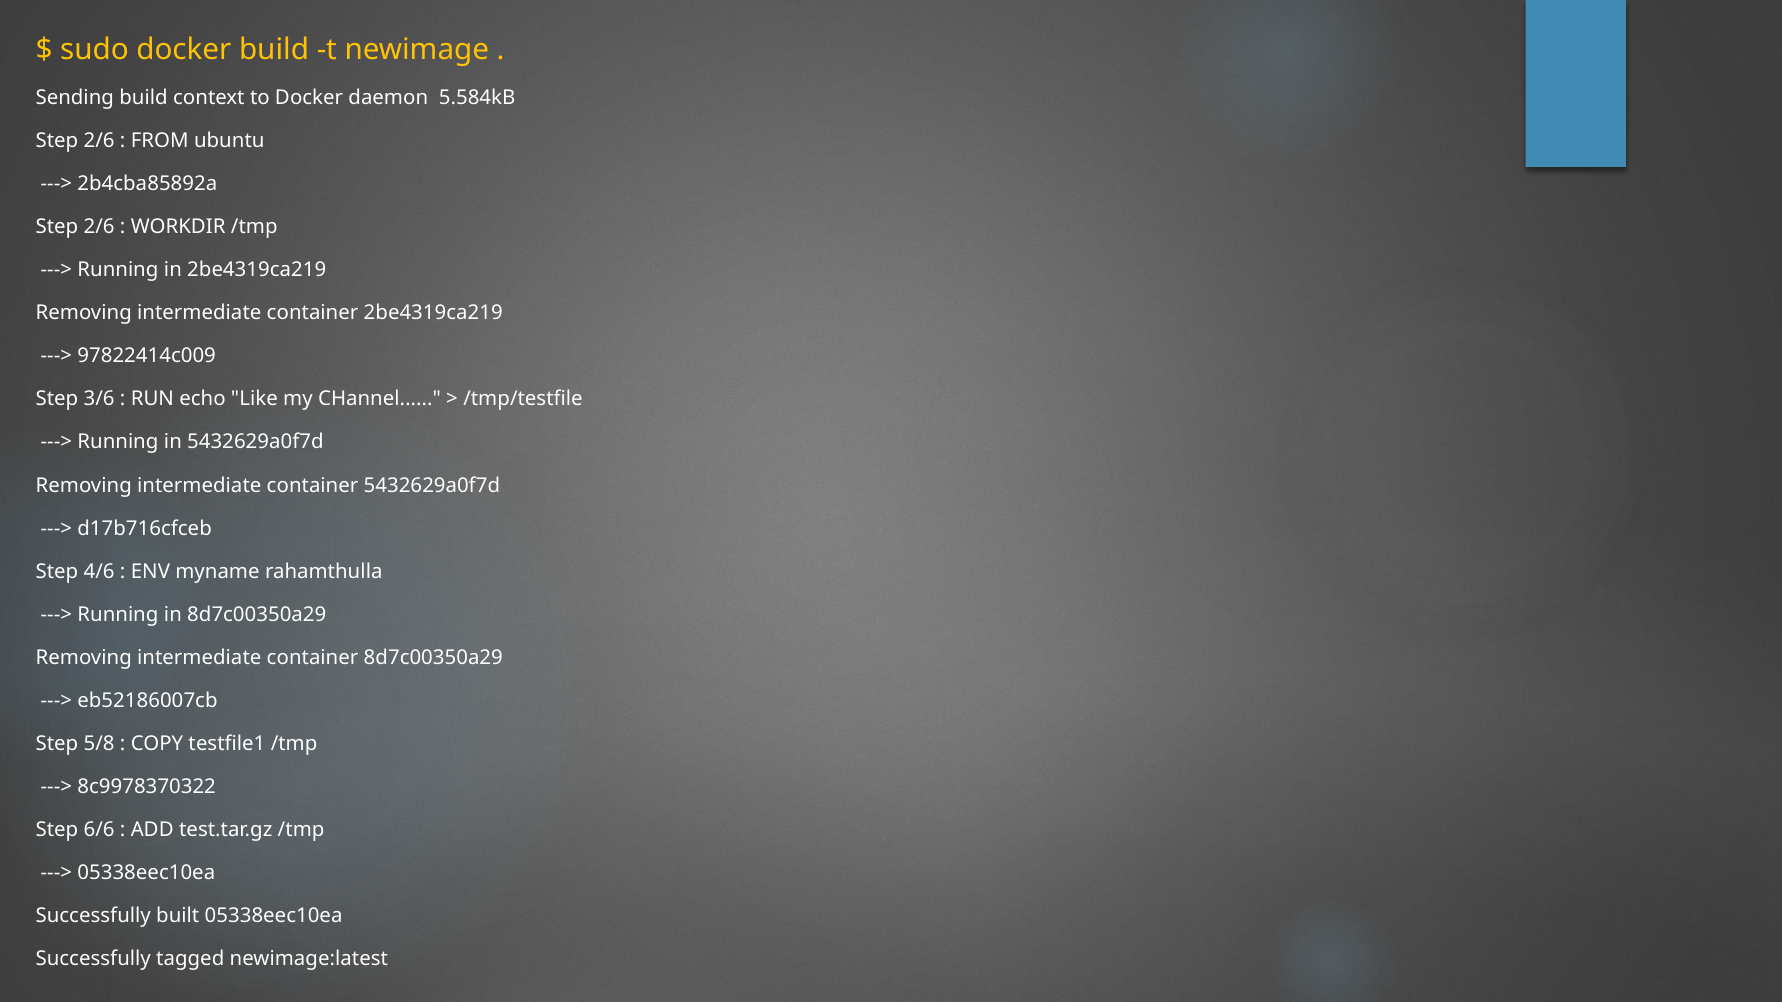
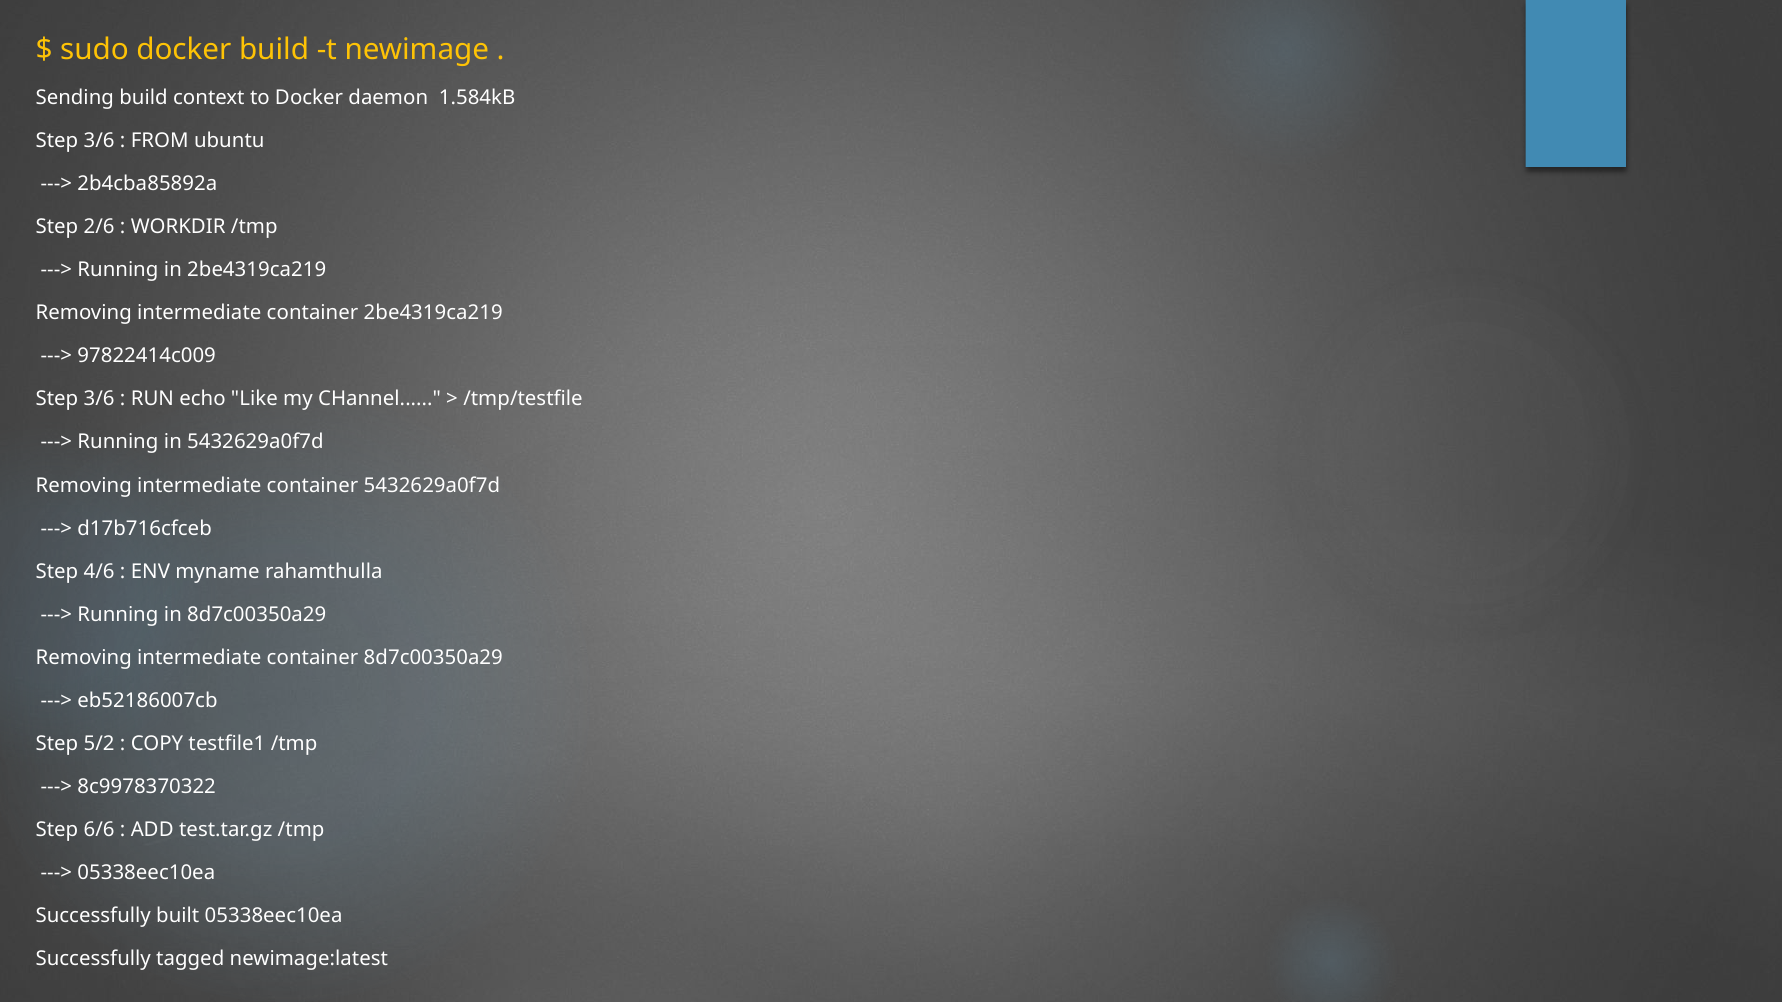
5.584kB: 5.584kB -> 1.584kB
2/6 at (99, 141): 2/6 -> 3/6
5/8: 5/8 -> 5/2
